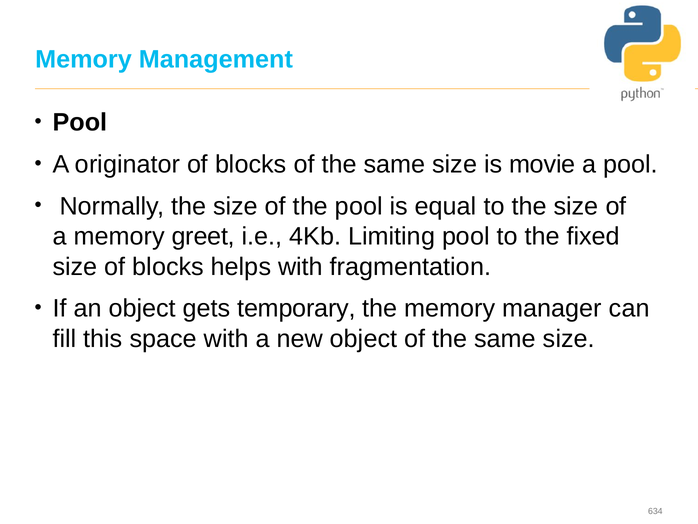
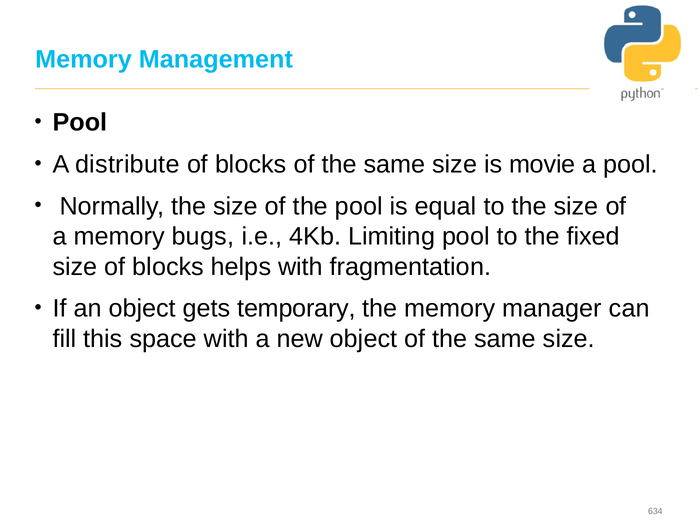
originator: originator -> distribute
greet: greet -> bugs
